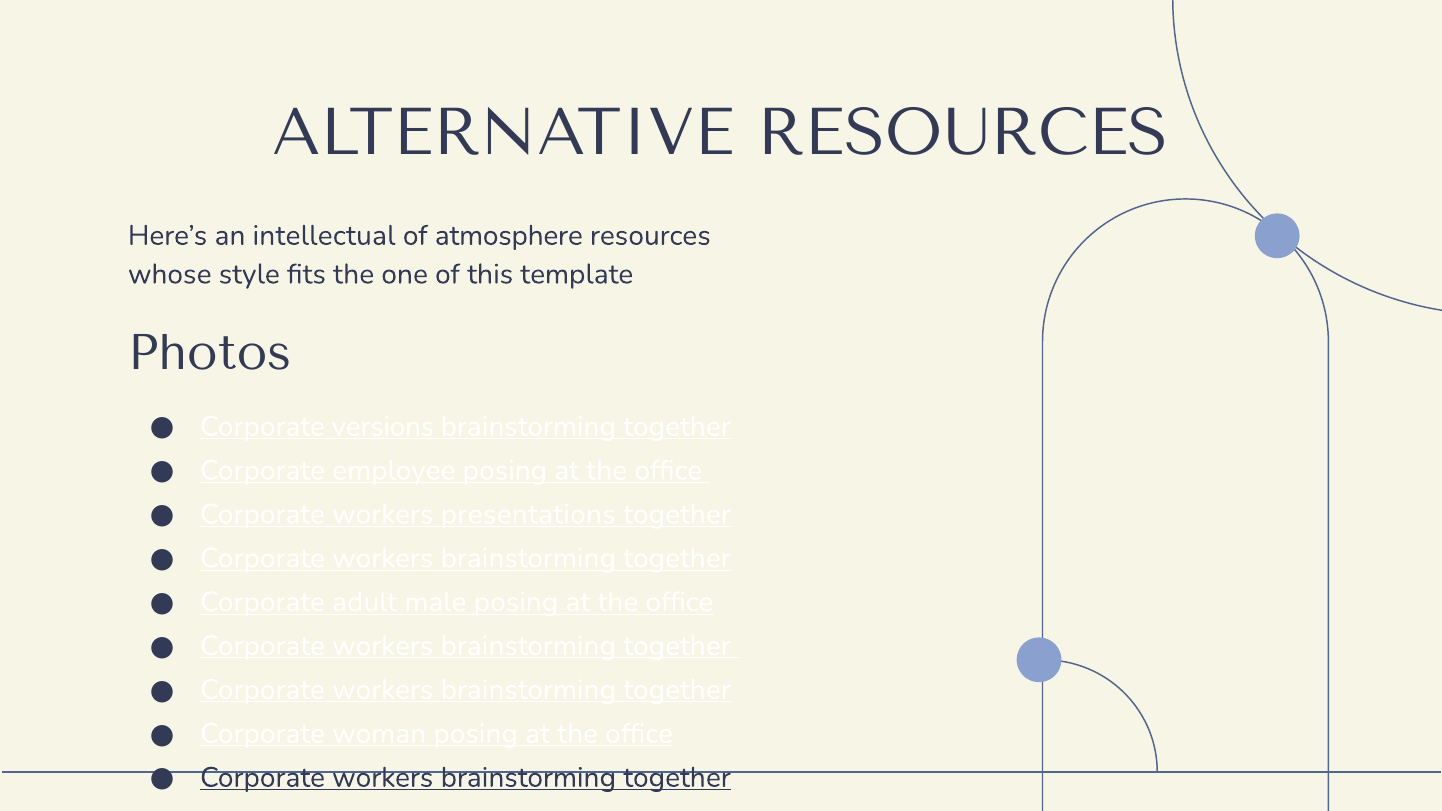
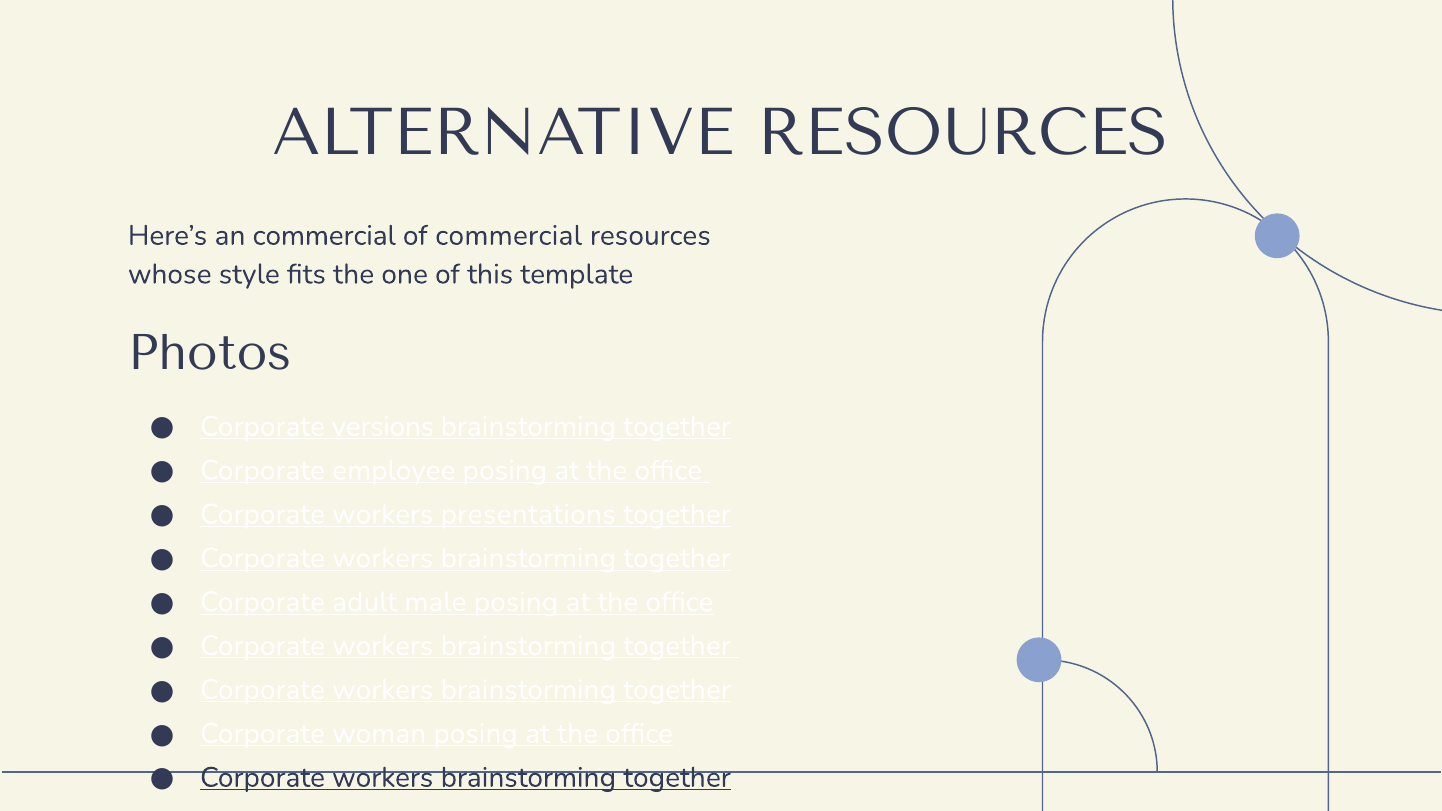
an intellectual: intellectual -> commercial
of atmosphere: atmosphere -> commercial
